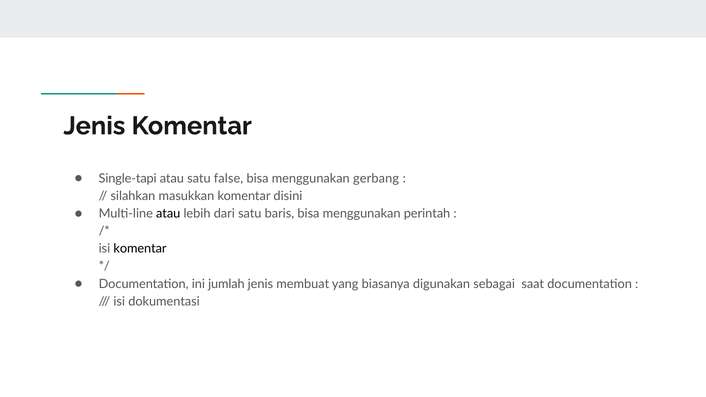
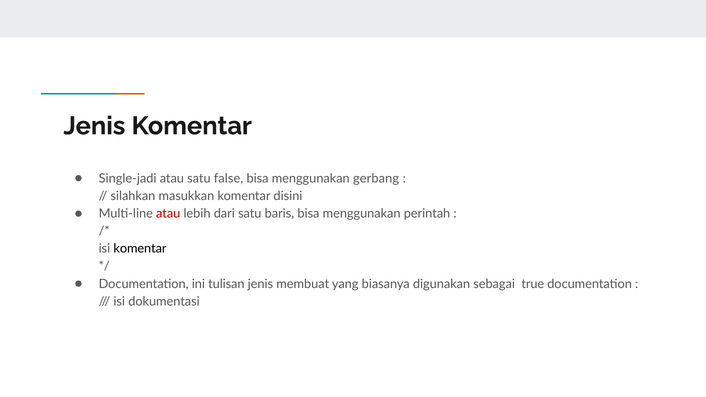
Single-tapi: Single-tapi -> Single-jadi
atau at (168, 214) colour: black -> red
jumlah: jumlah -> tulisan
saat: saat -> true
